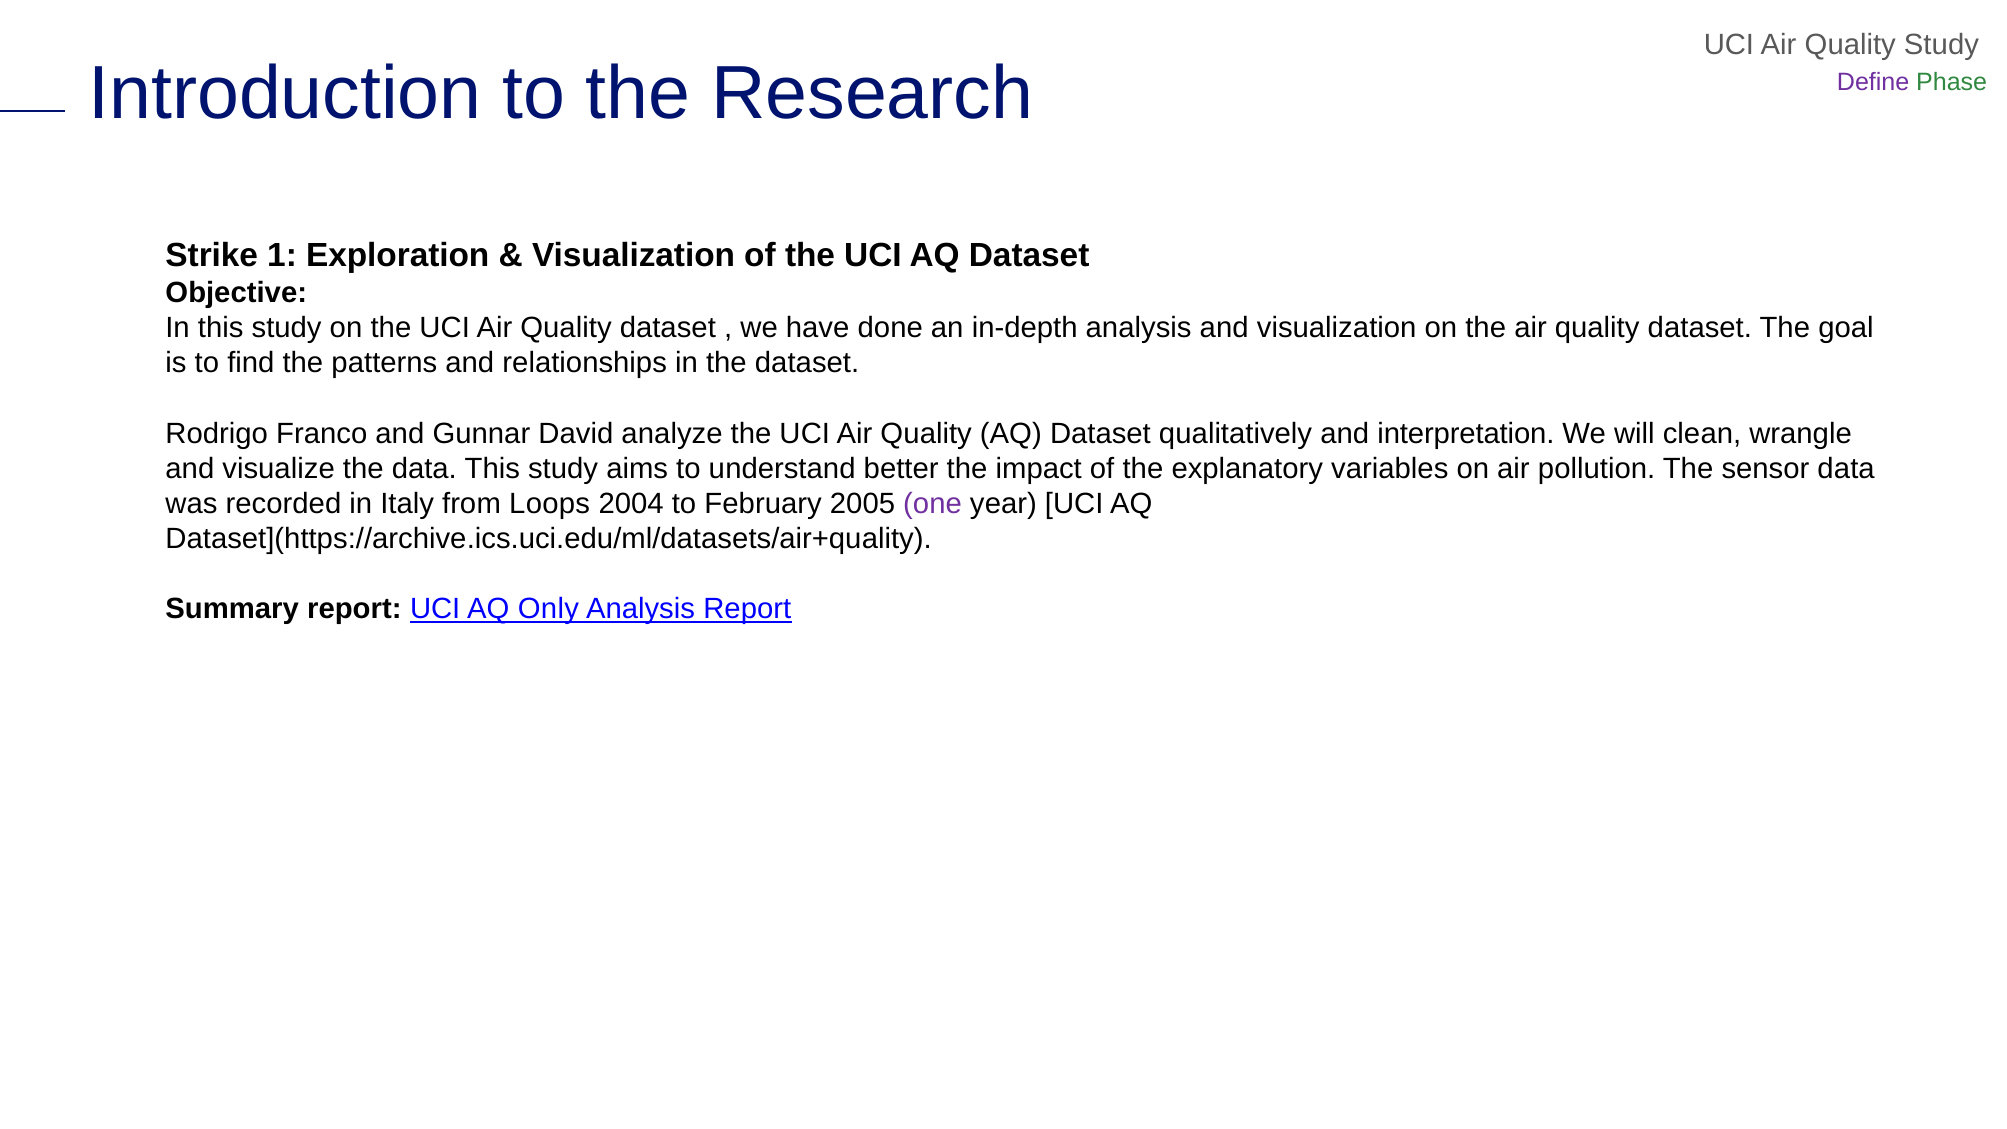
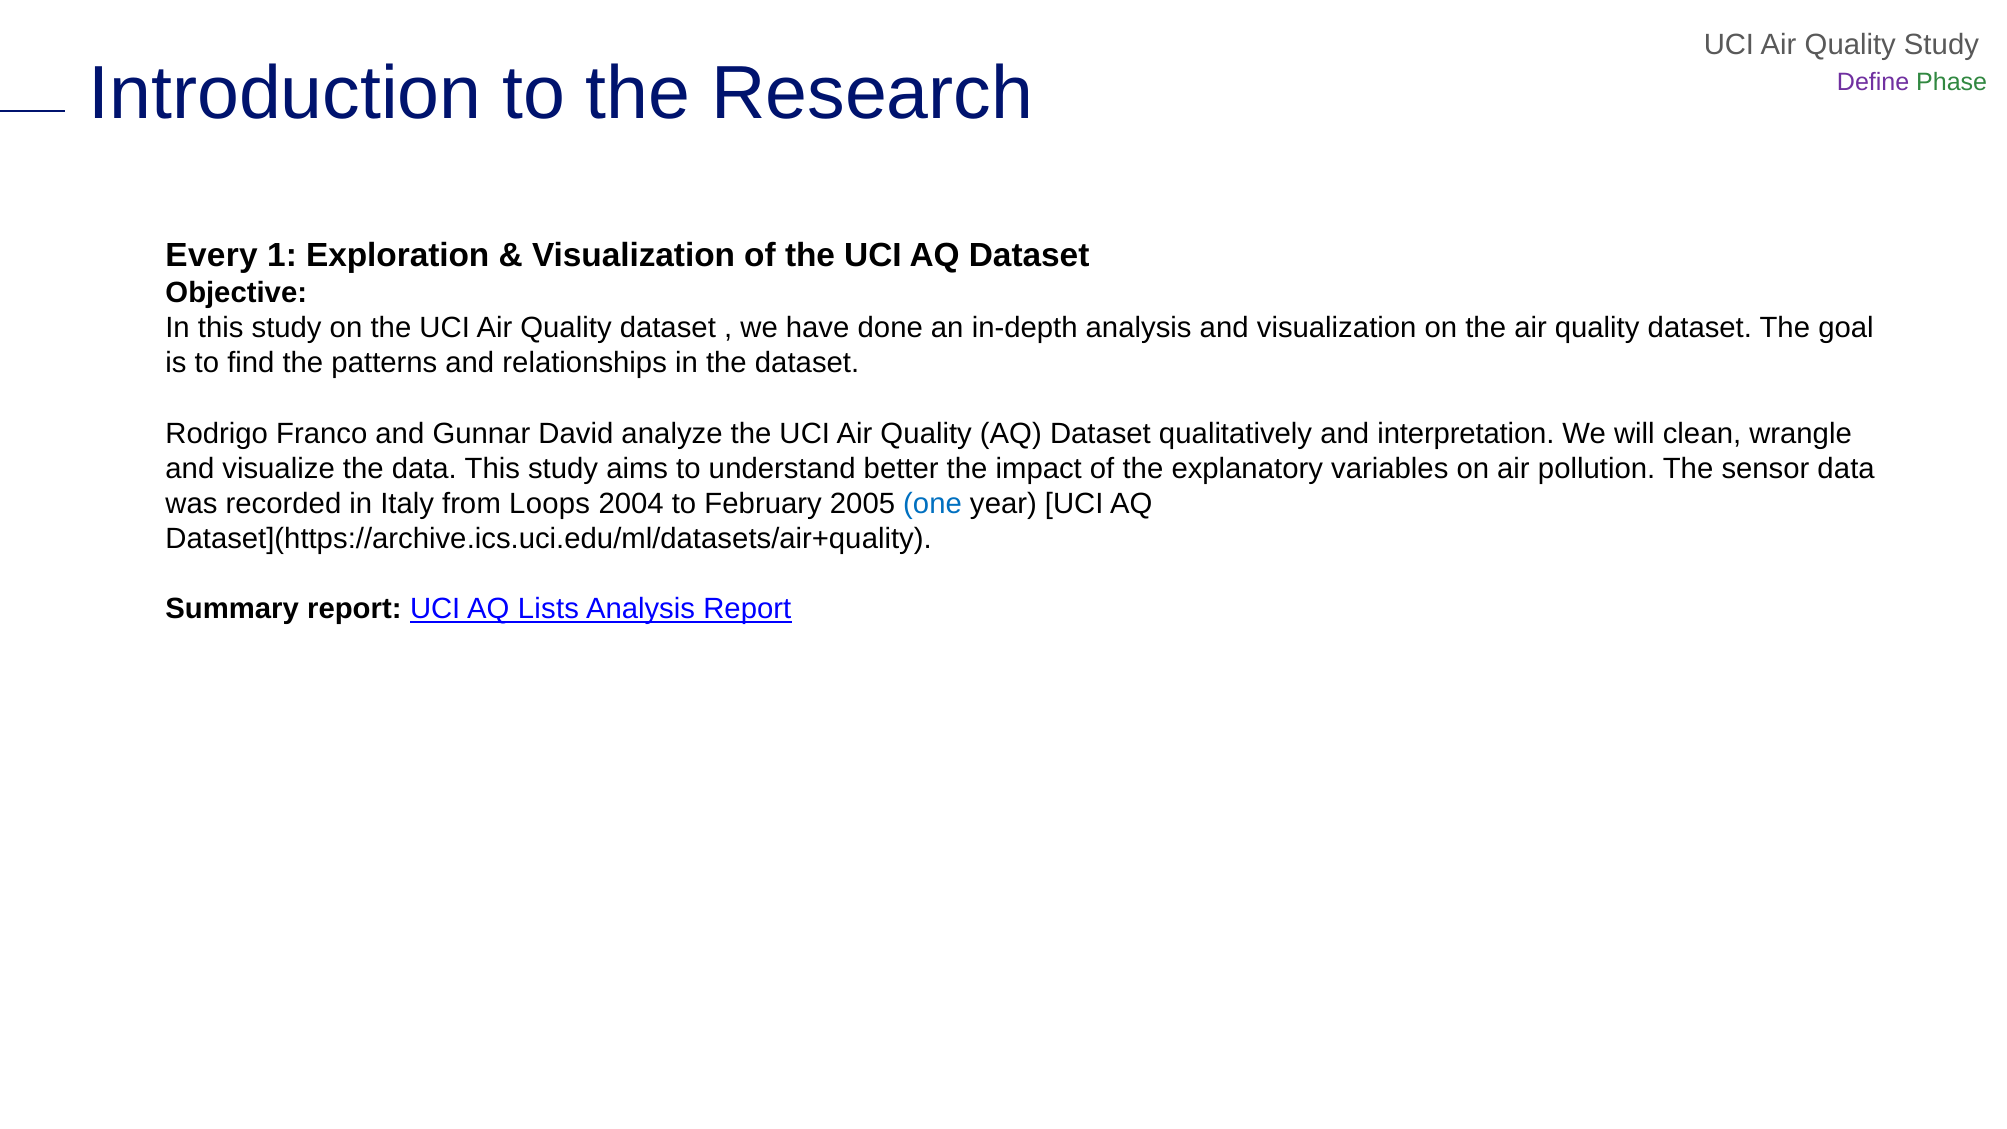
Strike: Strike -> Every
one colour: purple -> blue
Only: Only -> Lists
